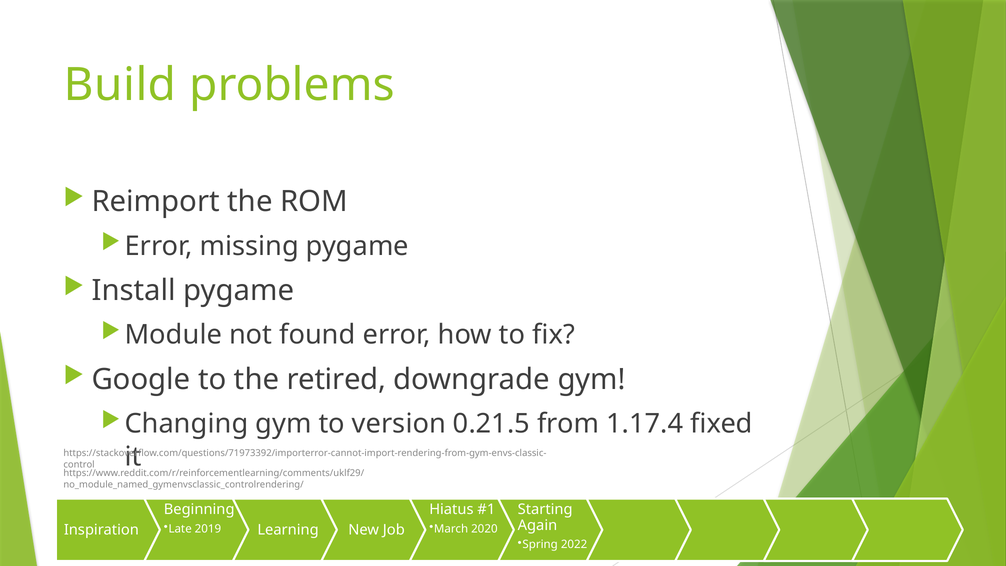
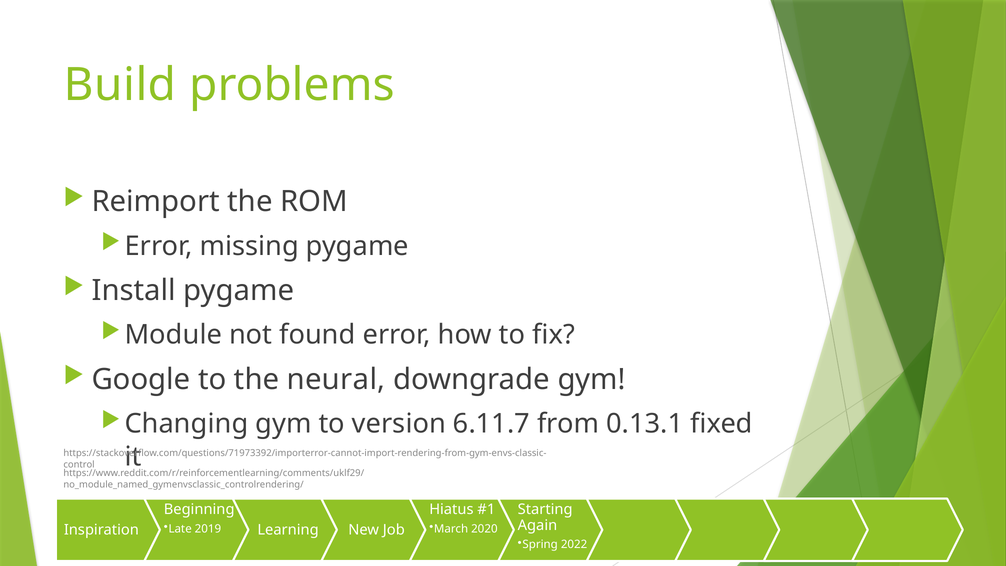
retired: retired -> neural
0.21.5: 0.21.5 -> 6.11.7
1.17.4: 1.17.4 -> 0.13.1
